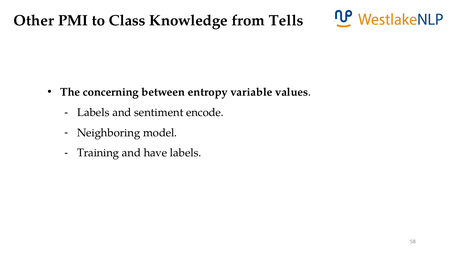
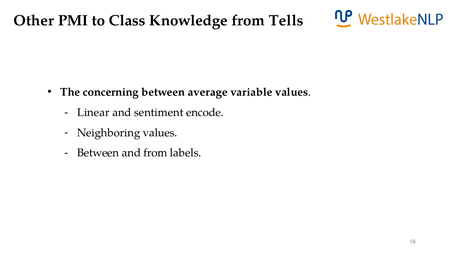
entropy: entropy -> average
Labels at (93, 113): Labels -> Linear
Neighboring model: model -> values
Training at (98, 153): Training -> Between
and have: have -> from
